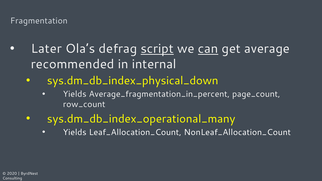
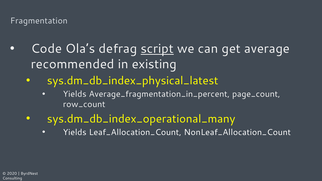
Later: Later -> Code
can underline: present -> none
internal: internal -> existing
sys.dm_db_index_physical_down: sys.dm_db_index_physical_down -> sys.dm_db_index_physical_latest
